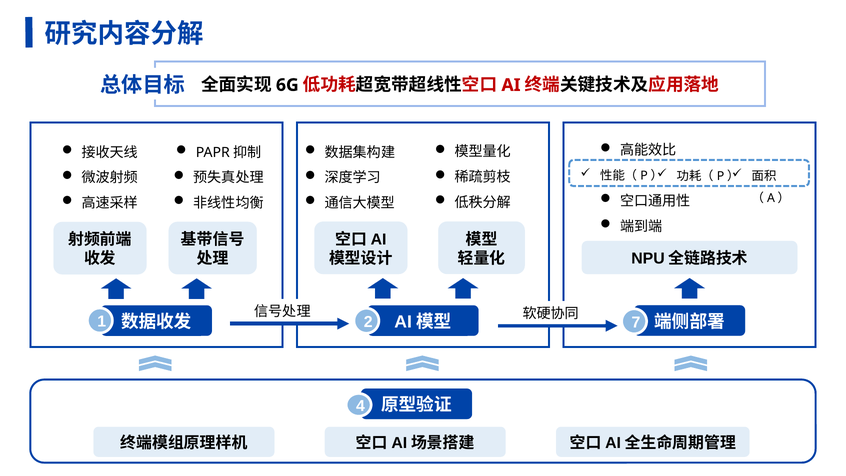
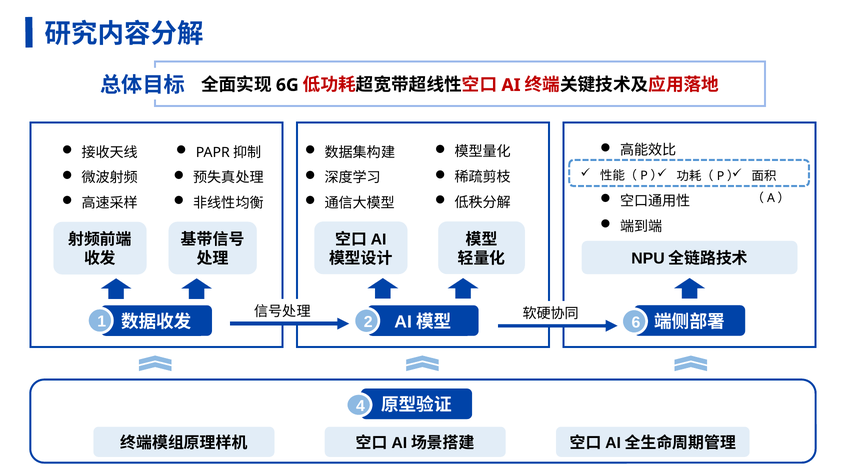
7: 7 -> 6
